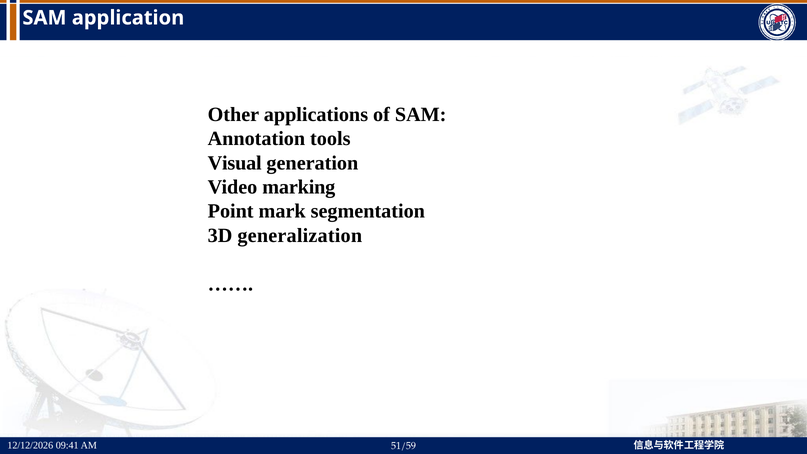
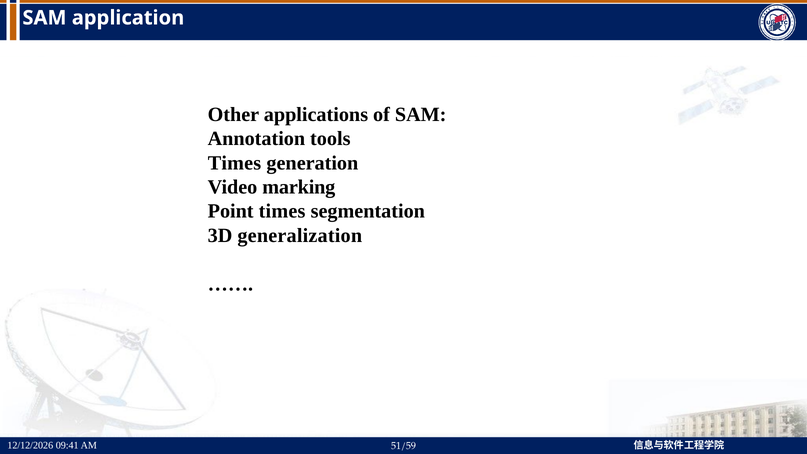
Visual at (235, 163): Visual -> Times
Point mark: mark -> times
